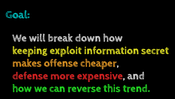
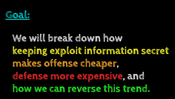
Goal underline: none -> present
